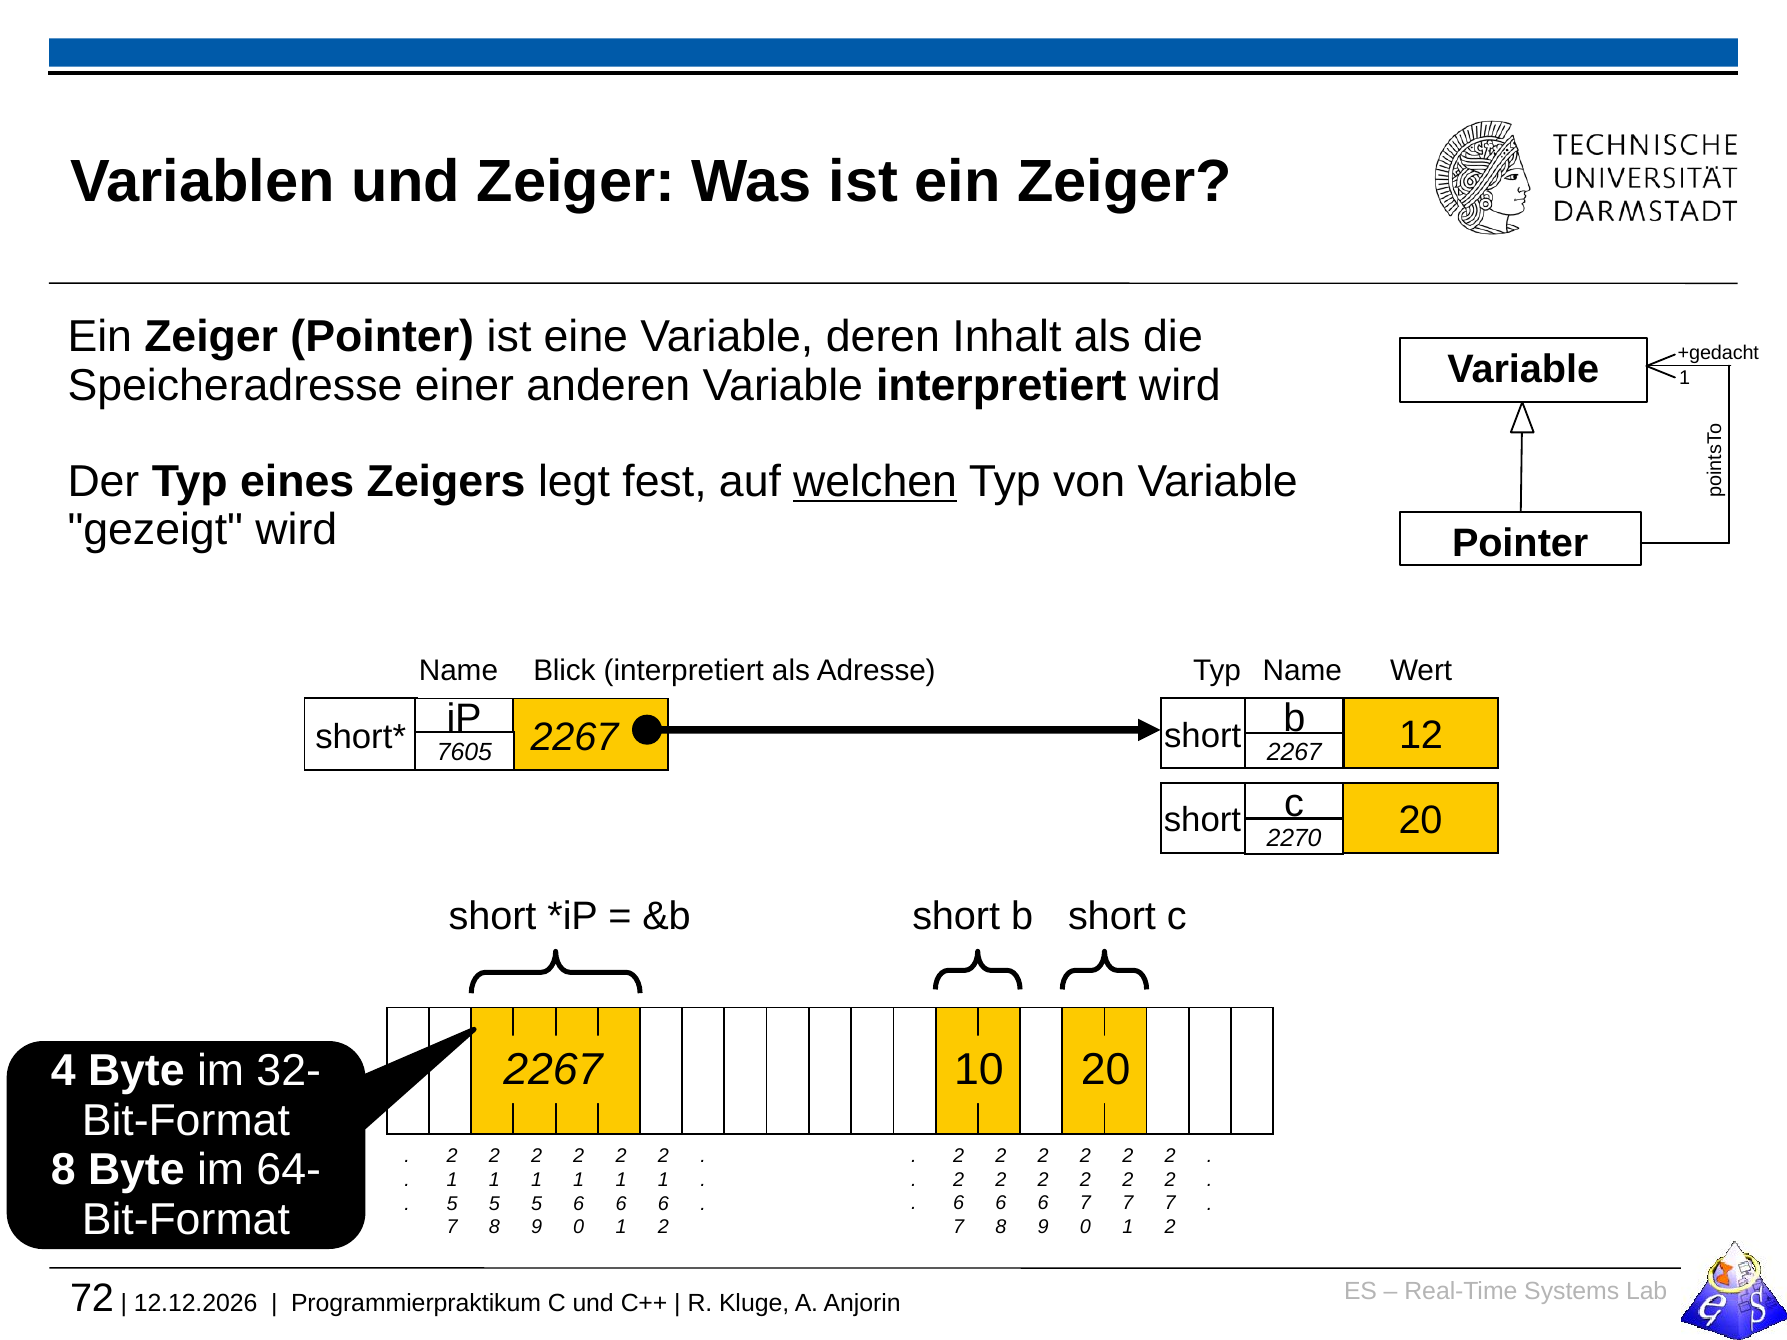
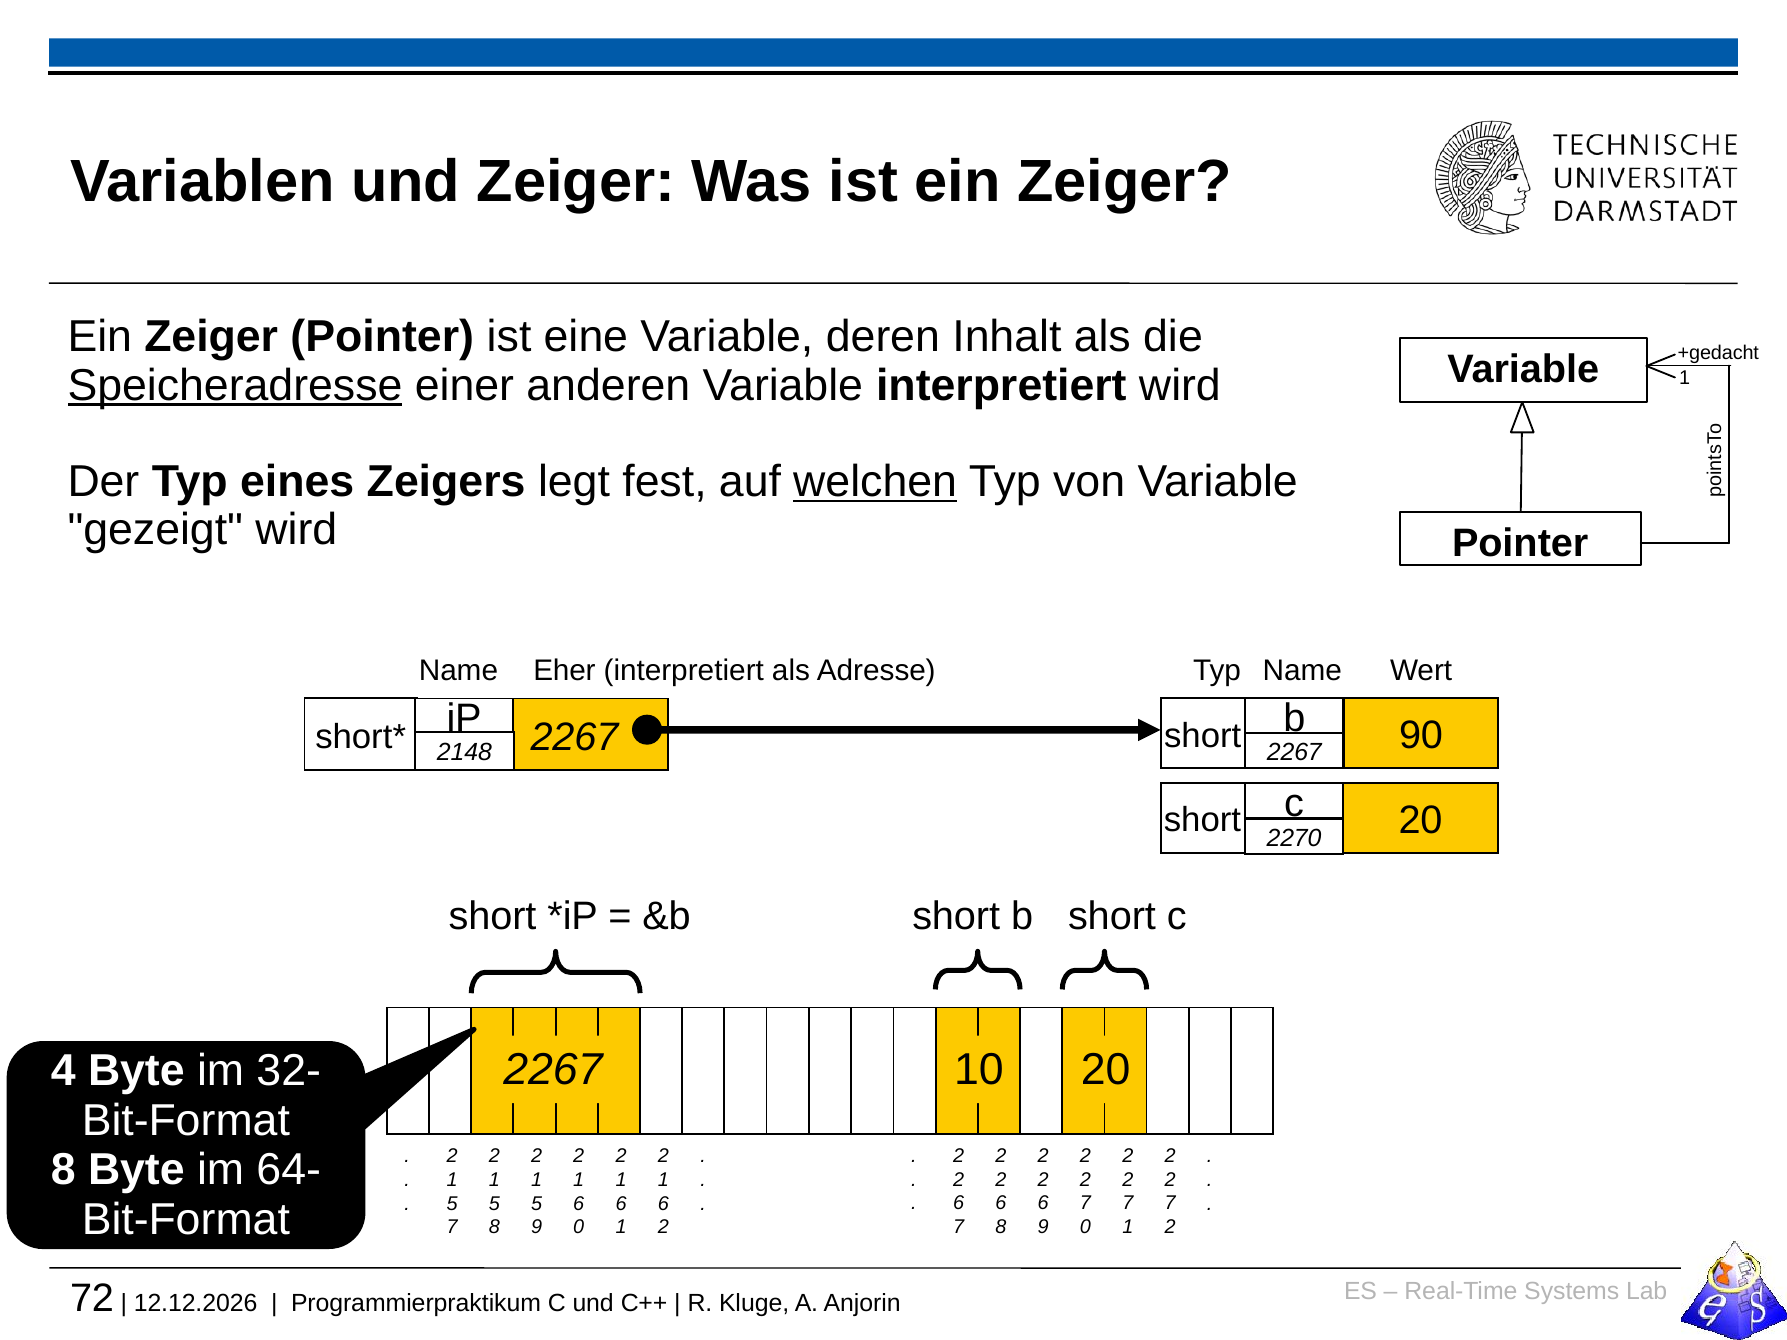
Speicheradresse underline: none -> present
Blick: Blick -> Eher
12: 12 -> 90
7605: 7605 -> 2148
